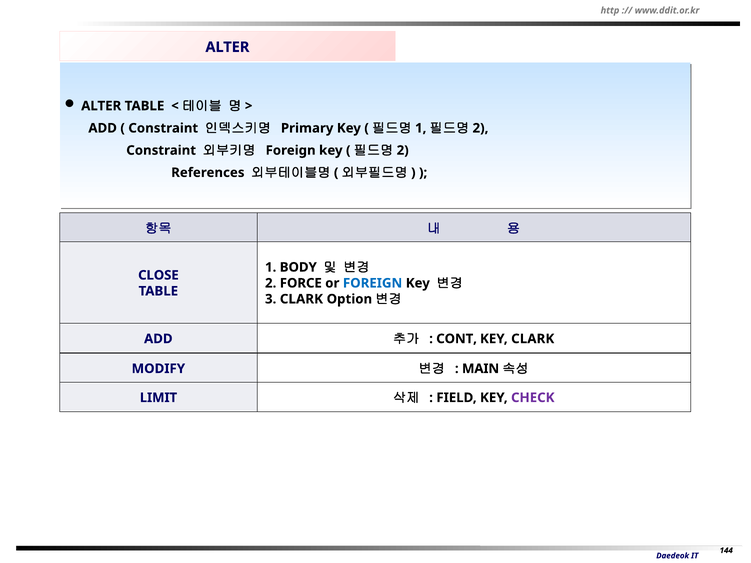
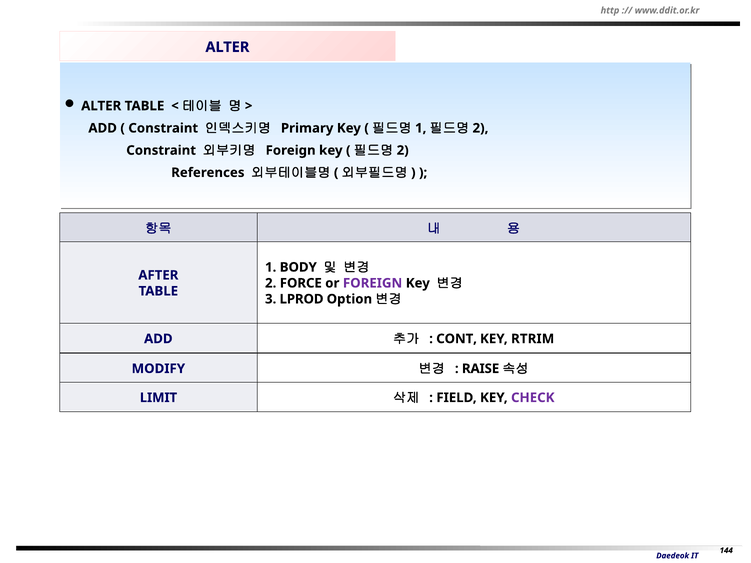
CLOSE: CLOSE -> AFTER
FOREIGN at (373, 283) colour: blue -> purple
3 CLARK: CLARK -> LPROD
KEY CLARK: CLARK -> RTRIM
MAIN: MAIN -> RAISE
